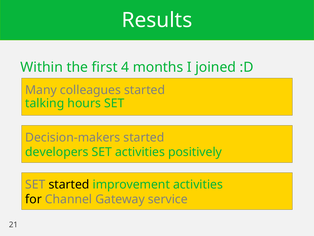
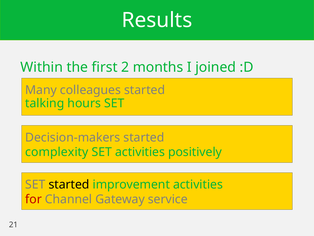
4: 4 -> 2
developers: developers -> complexity
for colour: black -> red
